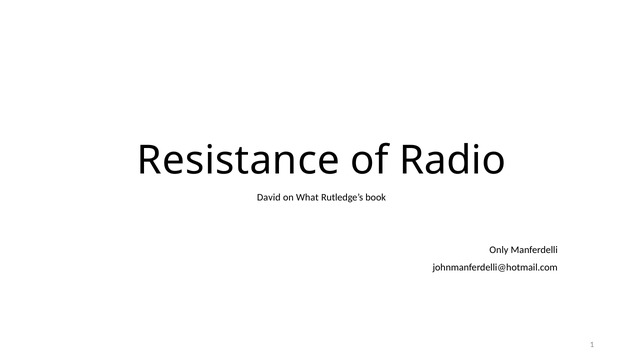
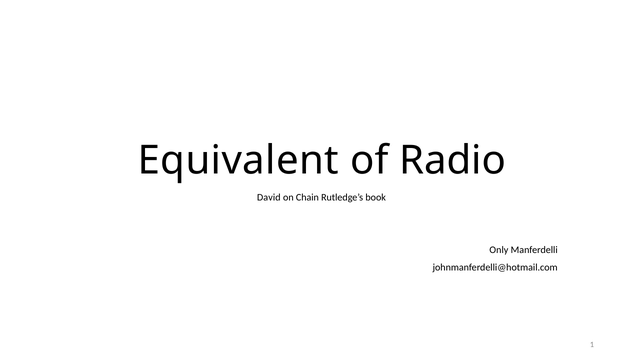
Resistance: Resistance -> Equivalent
What: What -> Chain
